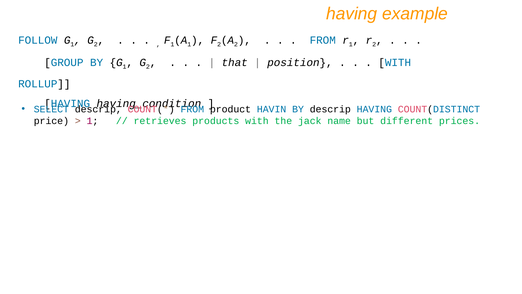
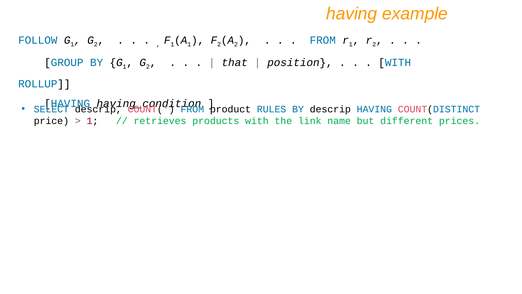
HAVIN: HAVIN -> RULES
jack: jack -> link
